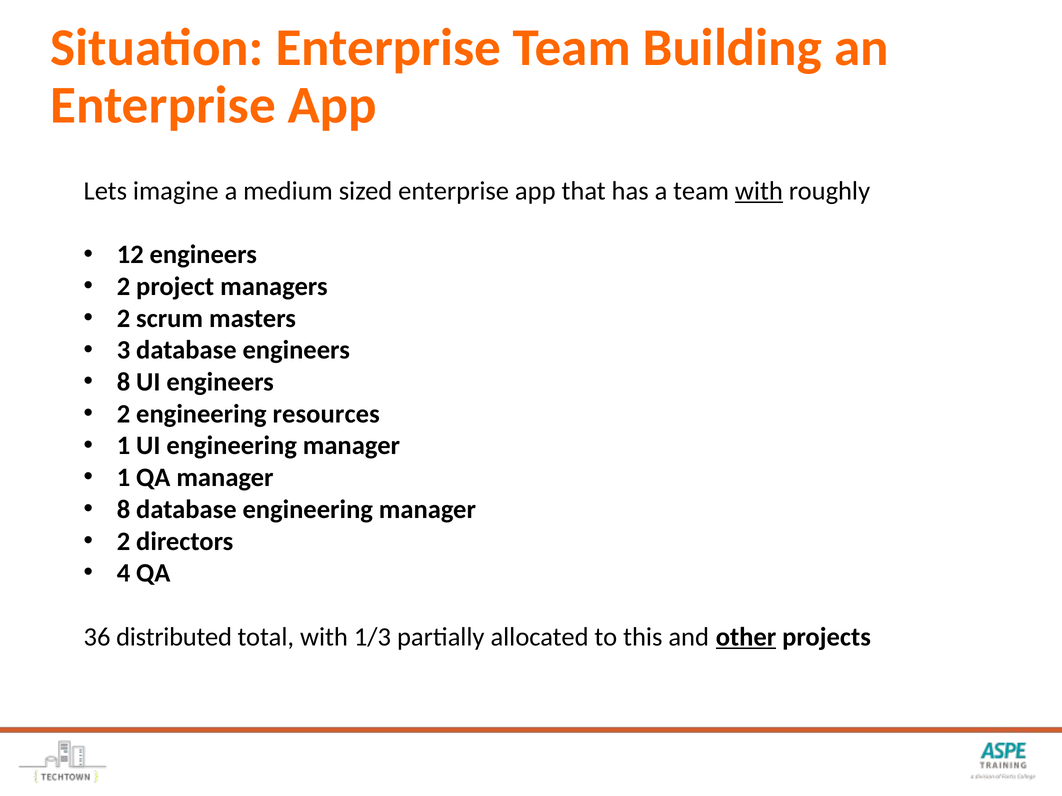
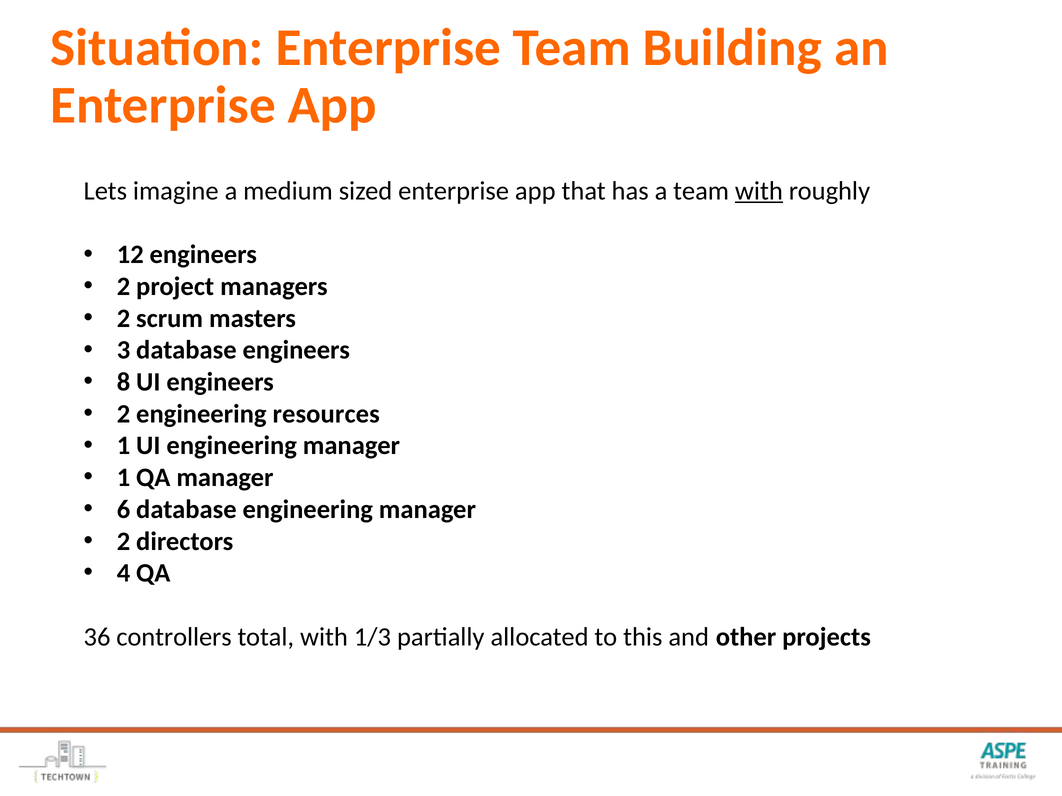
8 at (124, 510): 8 -> 6
distributed: distributed -> controllers
other underline: present -> none
